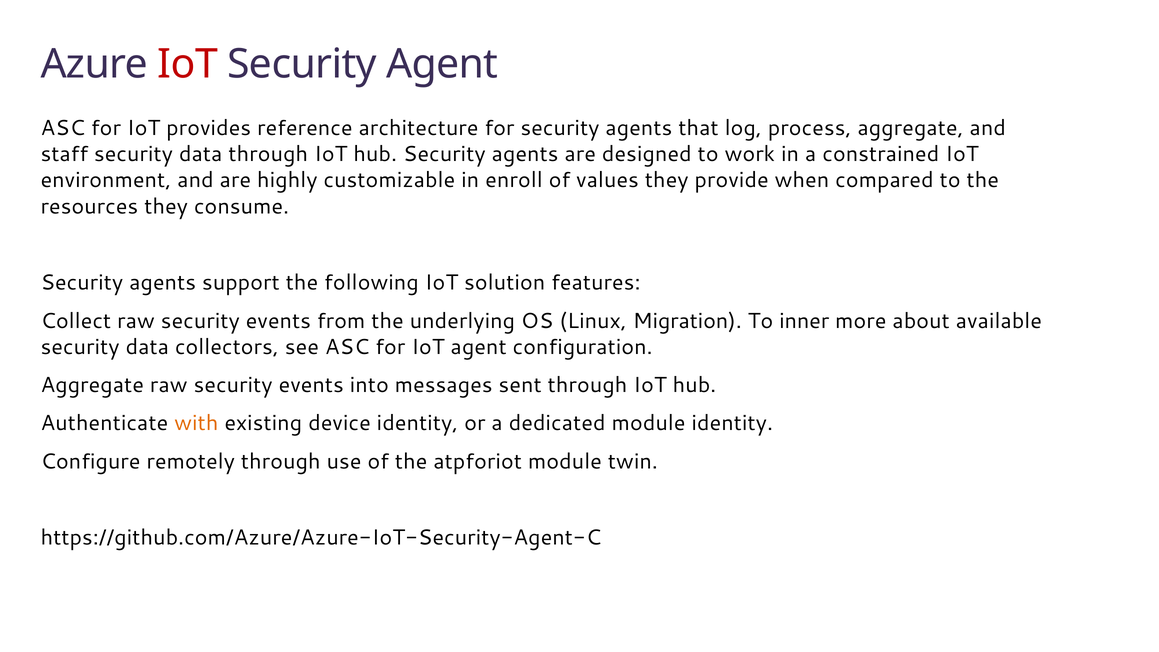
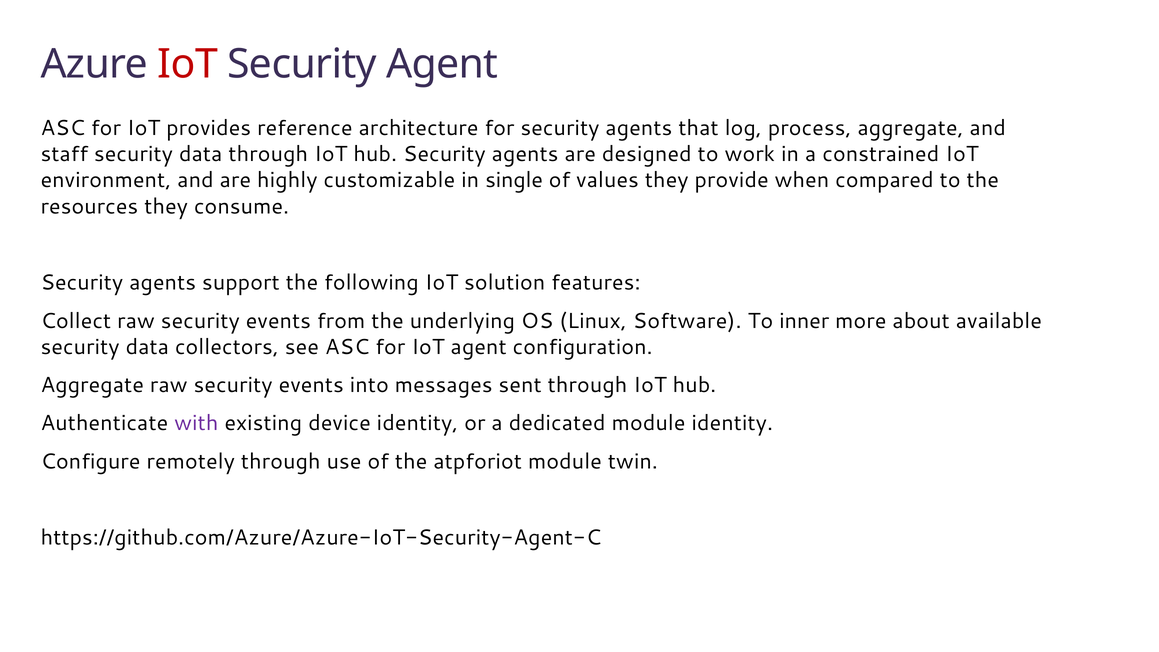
enroll: enroll -> single
Migration: Migration -> Software
with colour: orange -> purple
